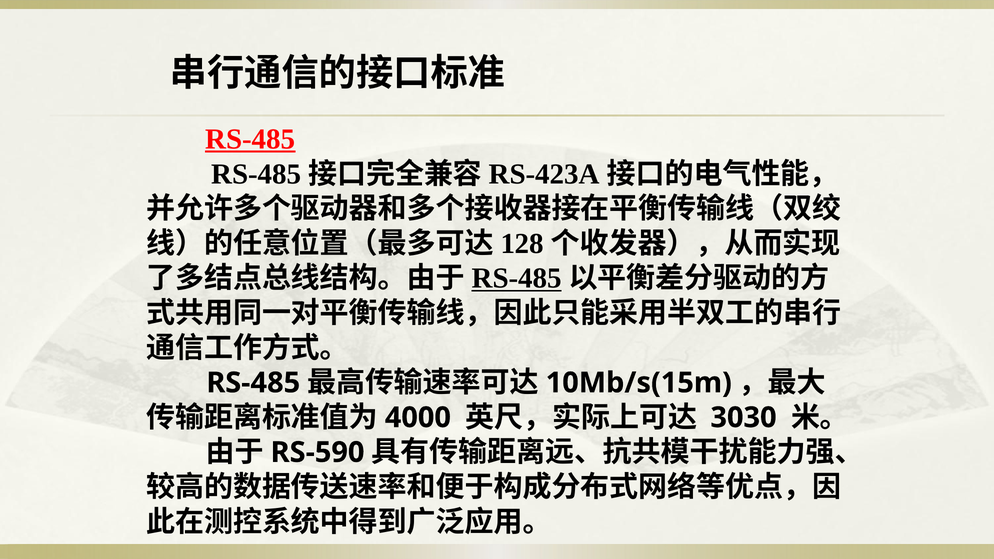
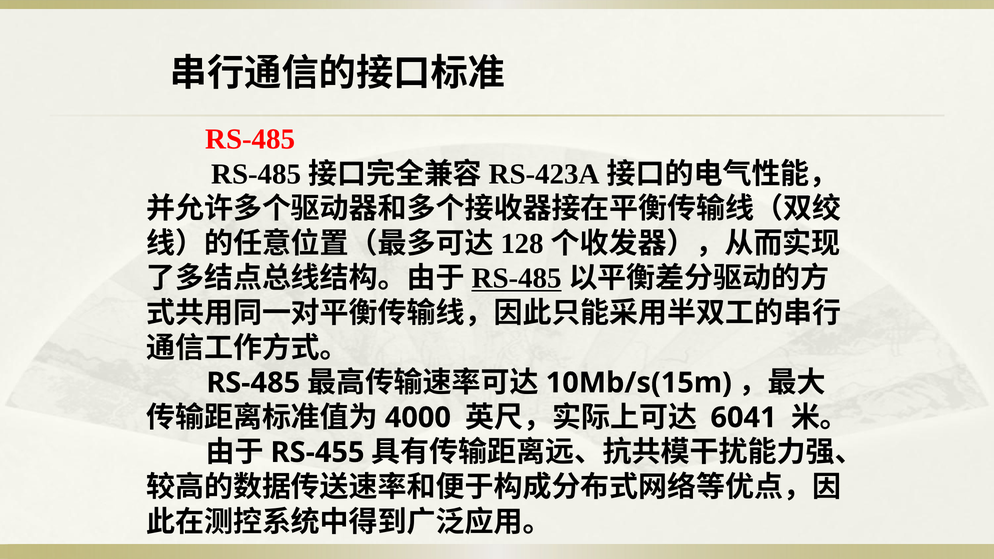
RS-485 at (250, 139) underline: present -> none
3030: 3030 -> 6041
RS-590: RS-590 -> RS-455
